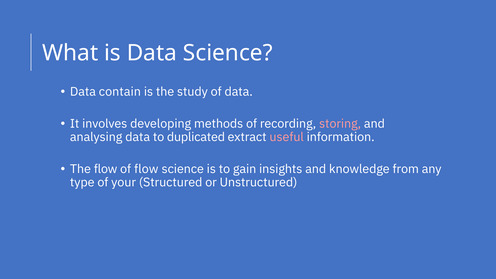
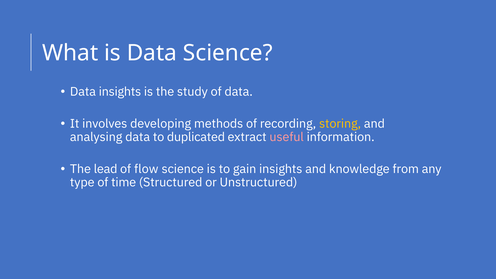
Data contain: contain -> insights
storing colour: pink -> yellow
The flow: flow -> lead
your: your -> time
